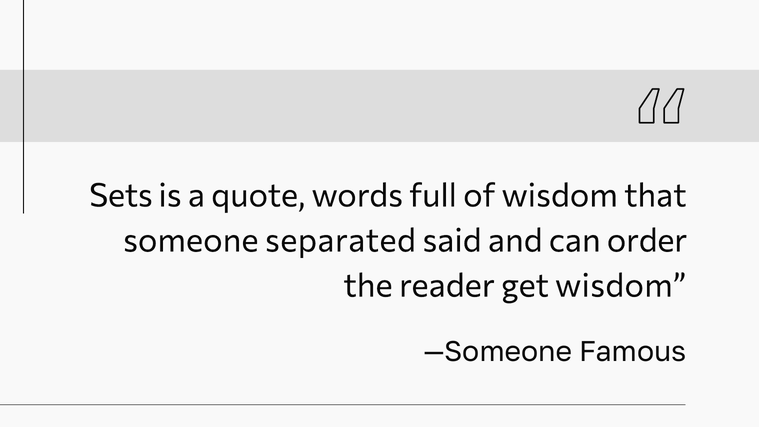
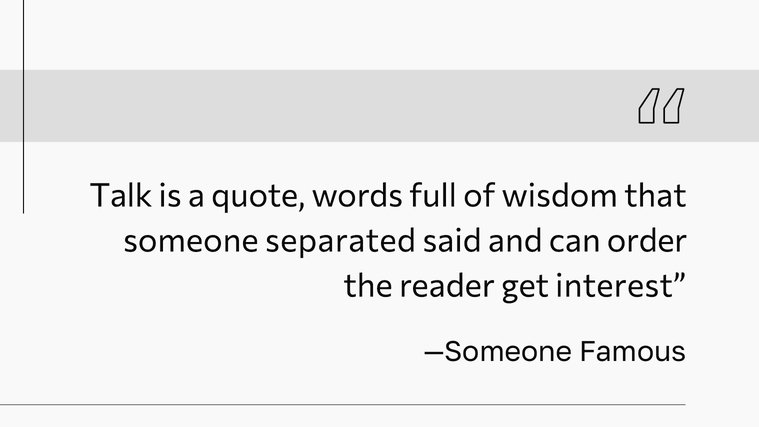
Sets: Sets -> Talk
get wisdom: wisdom -> interest
